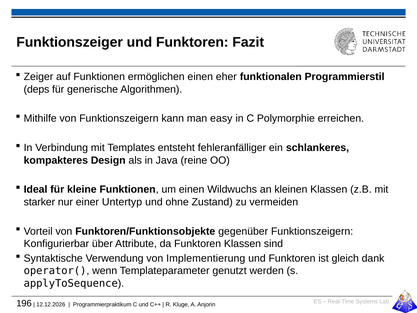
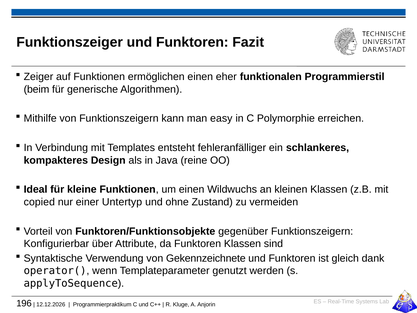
deps: deps -> beim
starker: starker -> copied
Implementierung: Implementierung -> Gekennzeichnete
